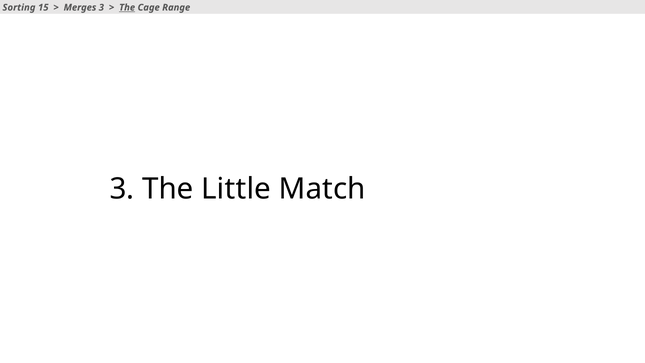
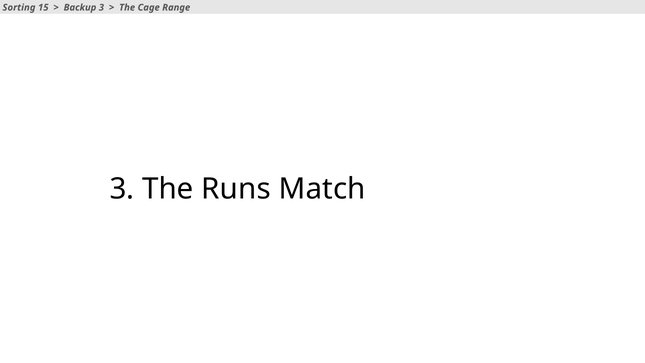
Merges: Merges -> Backup
The at (127, 7) underline: present -> none
Little: Little -> Runs
